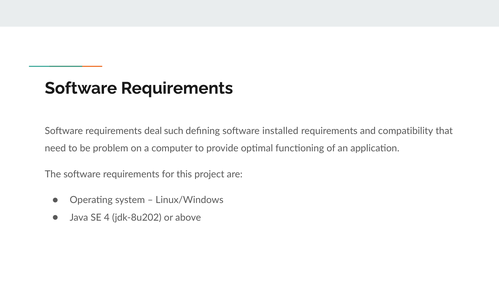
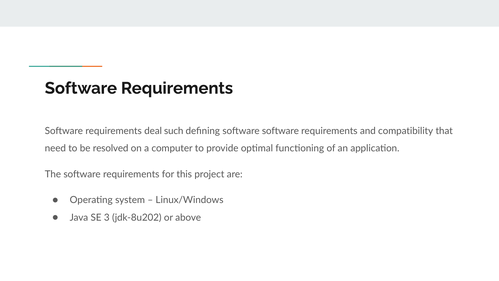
software installed: installed -> software
problem: problem -> resolved
4: 4 -> 3
